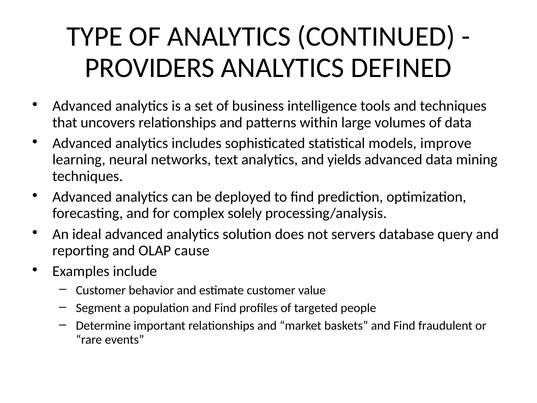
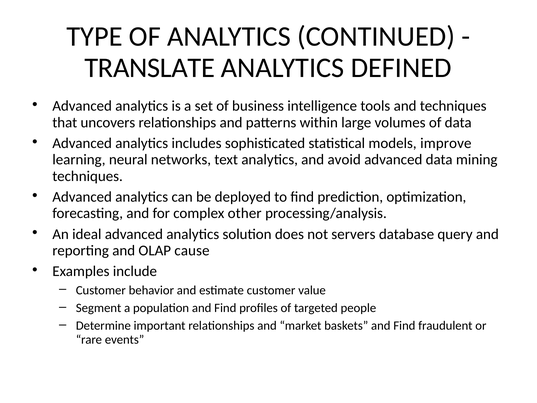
PROVIDERS: PROVIDERS -> TRANSLATE
yields: yields -> avoid
solely: solely -> other
